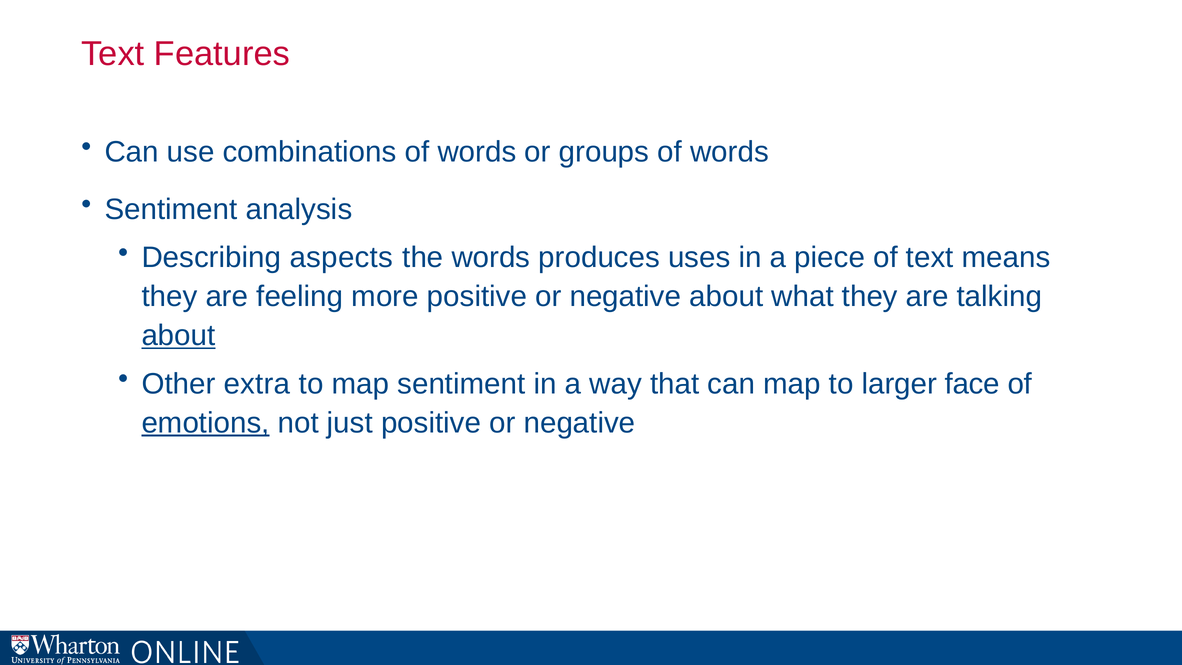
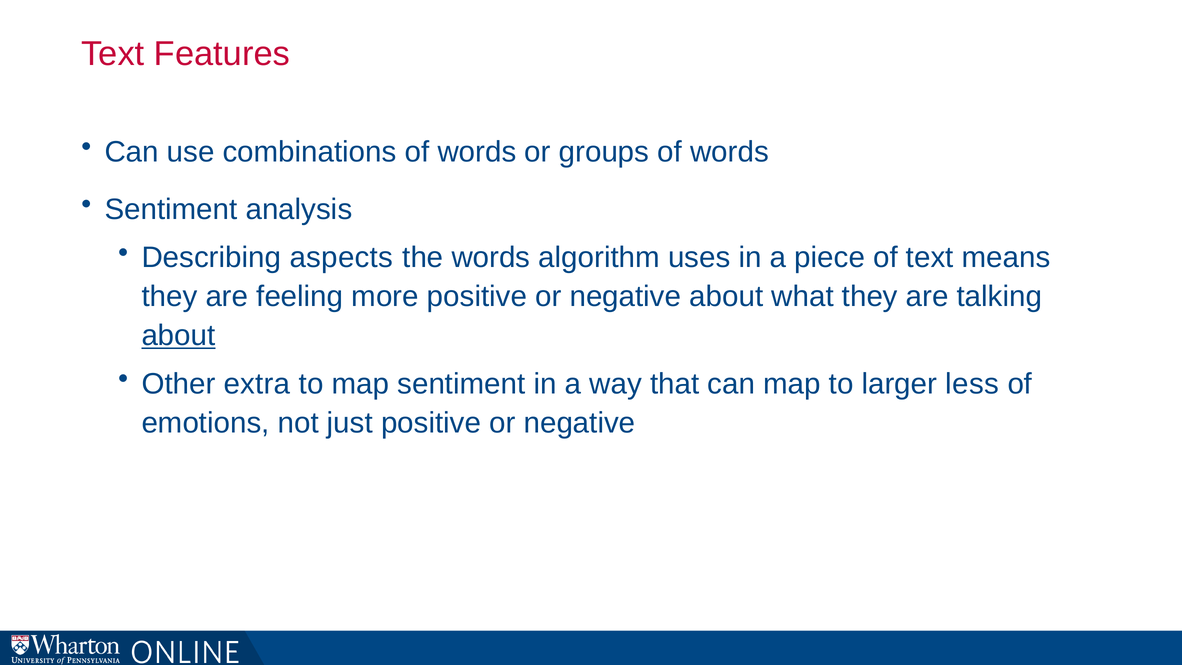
produces: produces -> algorithm
face: face -> less
emotions underline: present -> none
